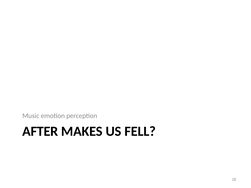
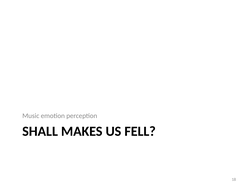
AFTER: AFTER -> SHALL
